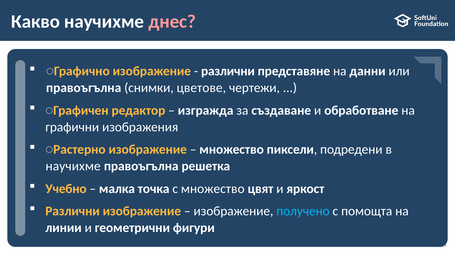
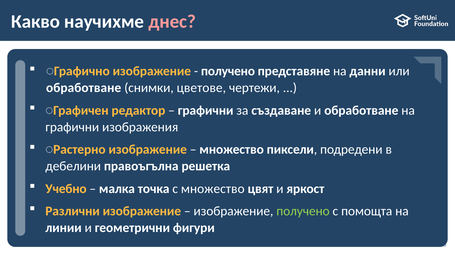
различни at (228, 71): различни -> получено
правоъгълна at (84, 88): правоъгълна -> обработване
изгражда at (206, 110): изгражда -> графични
научихме at (73, 166): научихме -> дебелини
получено at (303, 211) colour: light blue -> light green
